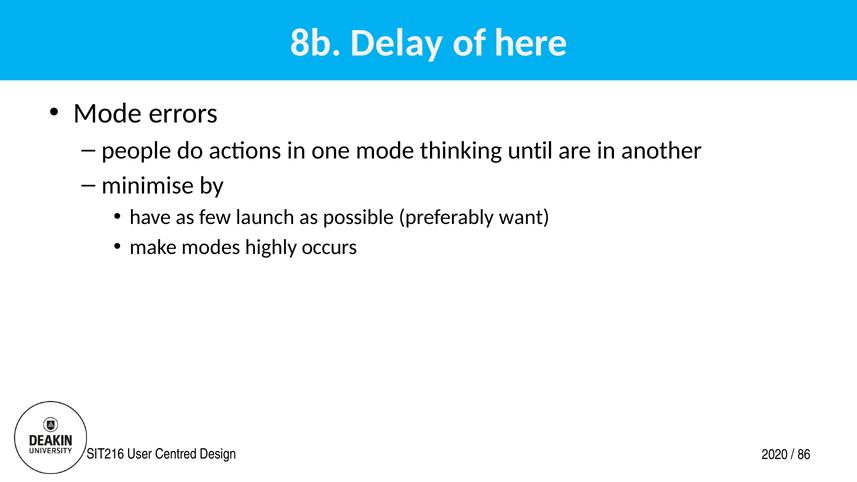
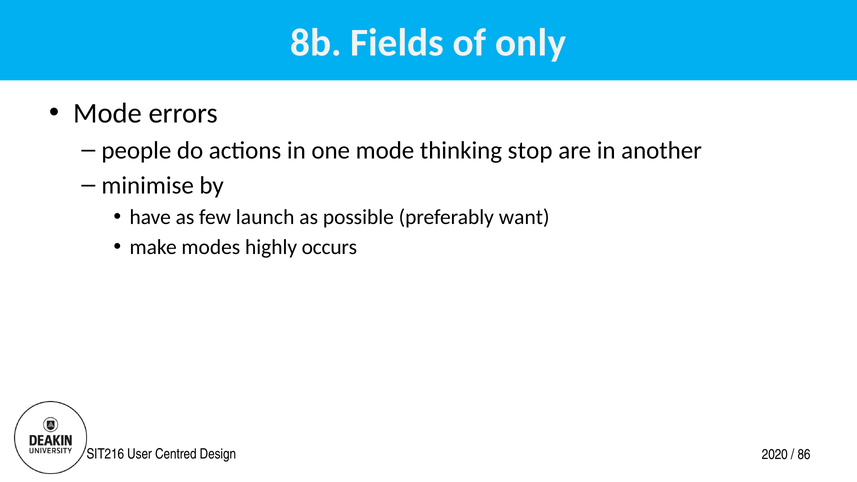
Delay: Delay -> Fields
here: here -> only
until: until -> stop
